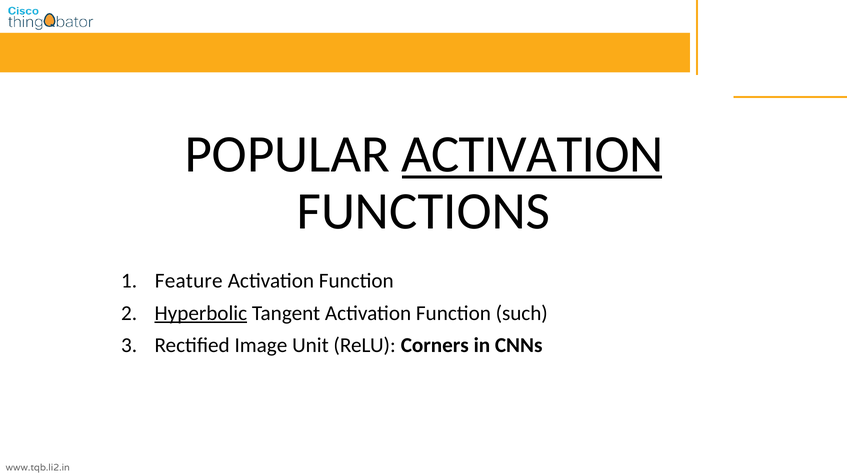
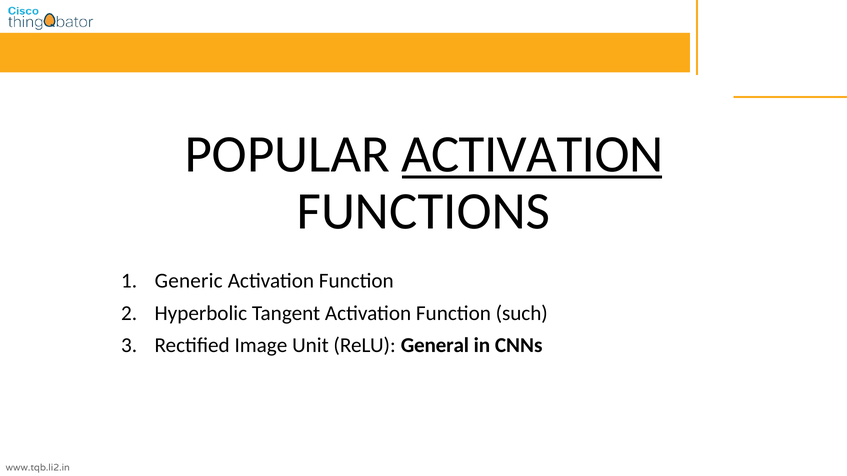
Feature: Feature -> Generic
Hyperbolic underline: present -> none
Corners: Corners -> General
